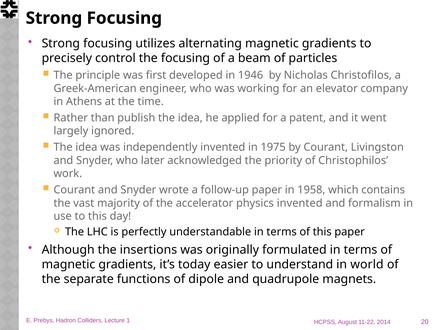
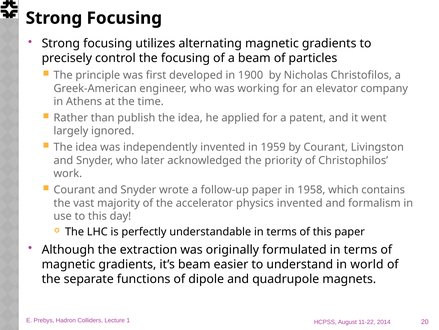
1946: 1946 -> 1900
1975: 1975 -> 1959
insertions: insertions -> extraction
it’s today: today -> beam
